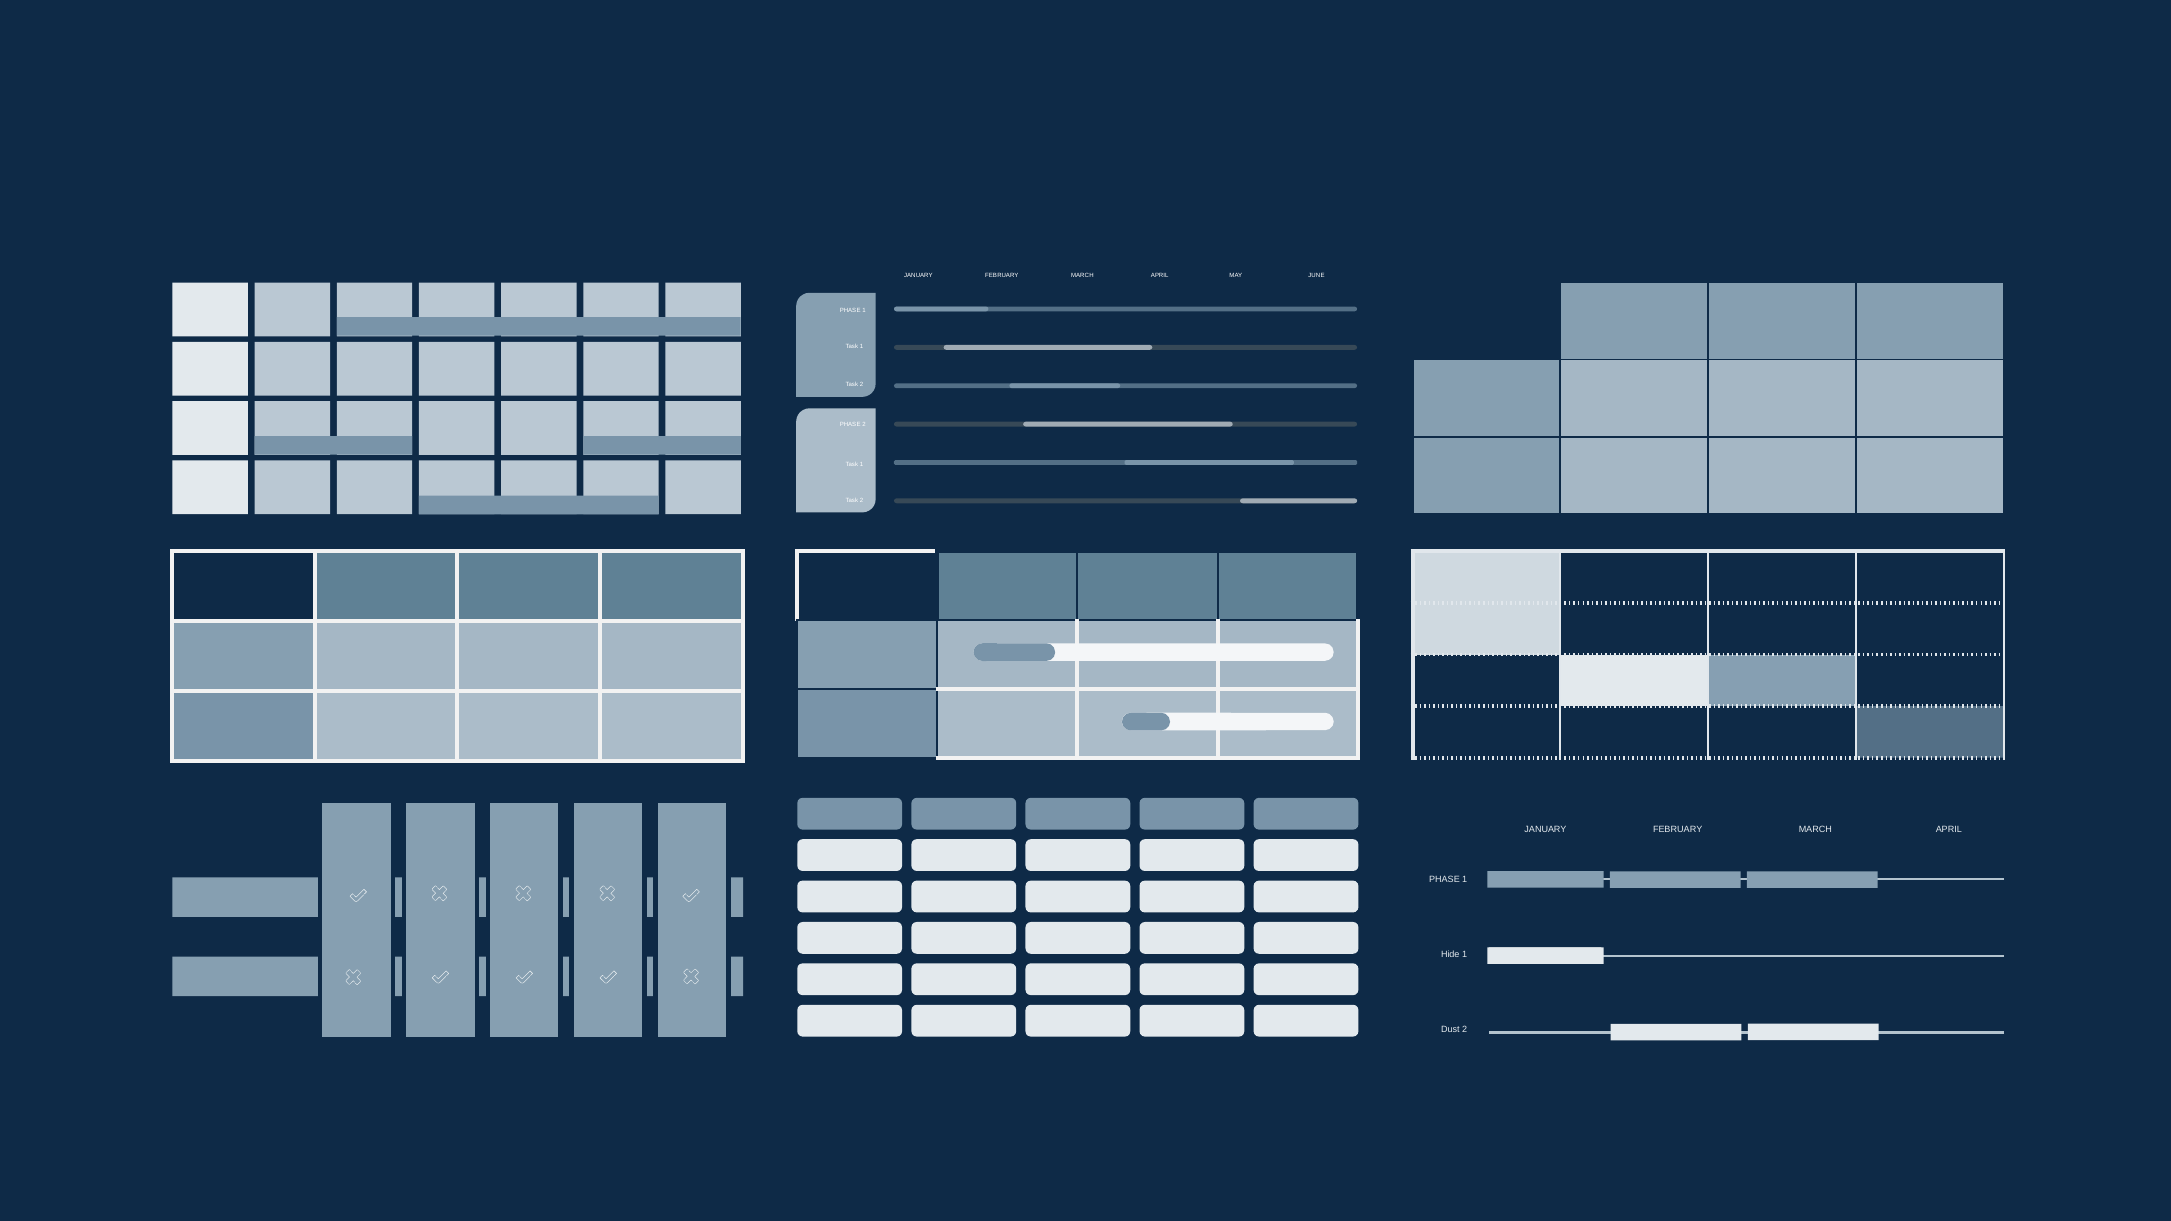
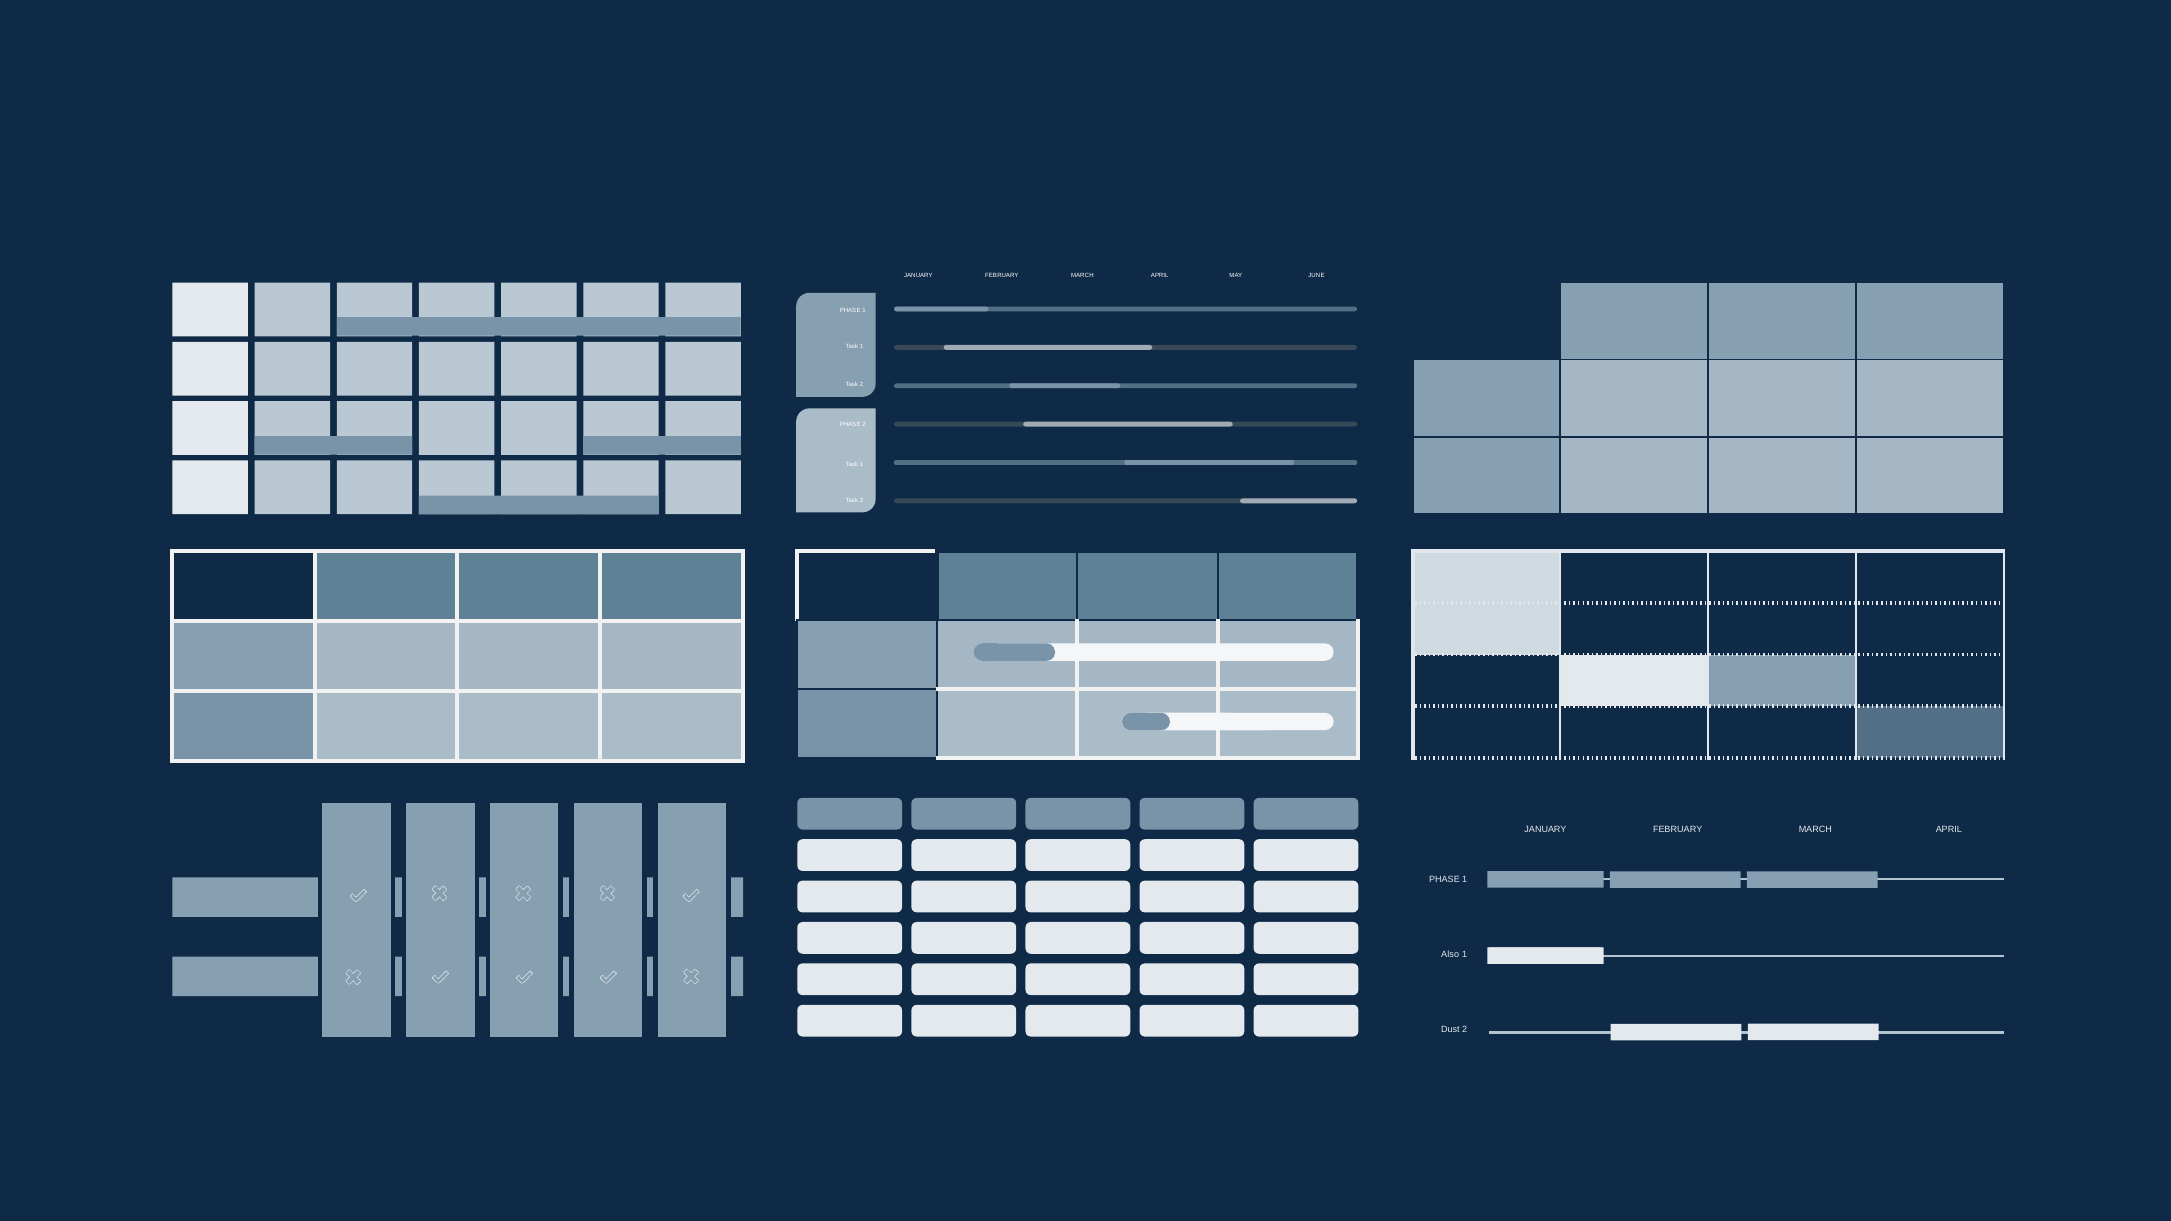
Hide: Hide -> Also
